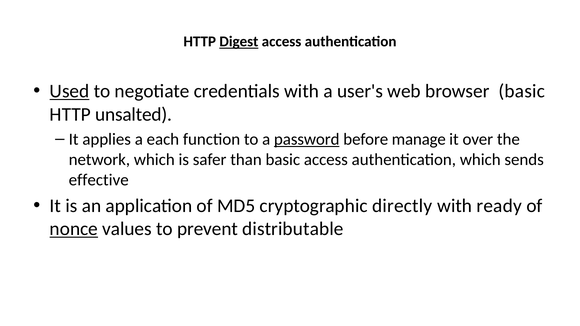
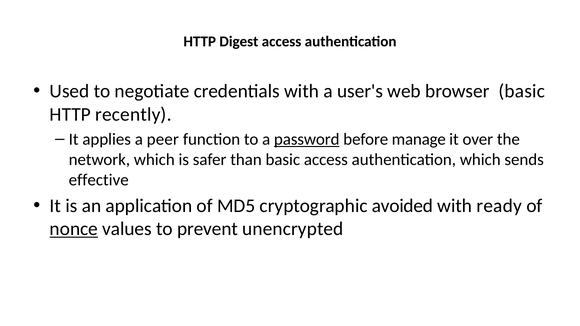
Digest underline: present -> none
Used underline: present -> none
unsalted: unsalted -> recently
each: each -> peer
directly: directly -> avoided
distributable: distributable -> unencrypted
